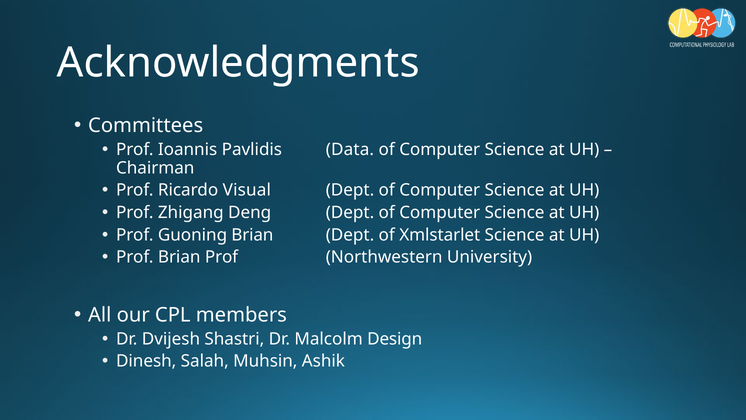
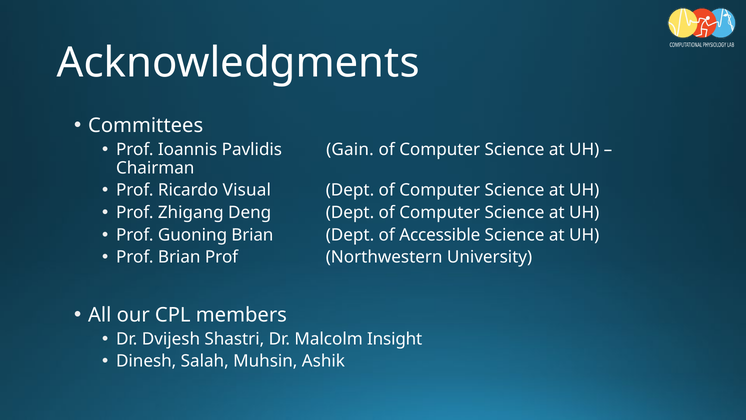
Data: Data -> Gain
Xmlstarlet: Xmlstarlet -> Accessible
Design: Design -> Insight
